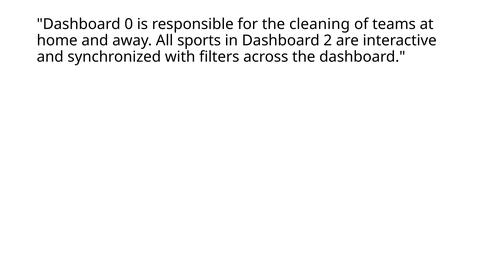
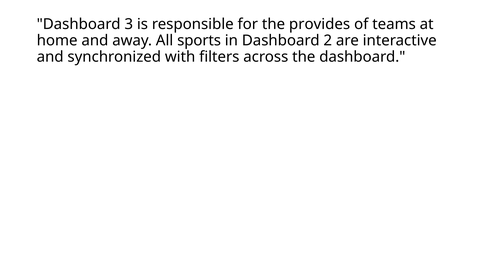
0: 0 -> 3
cleaning: cleaning -> provides
